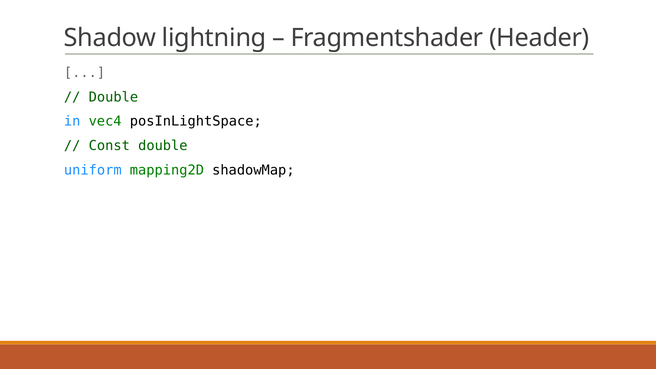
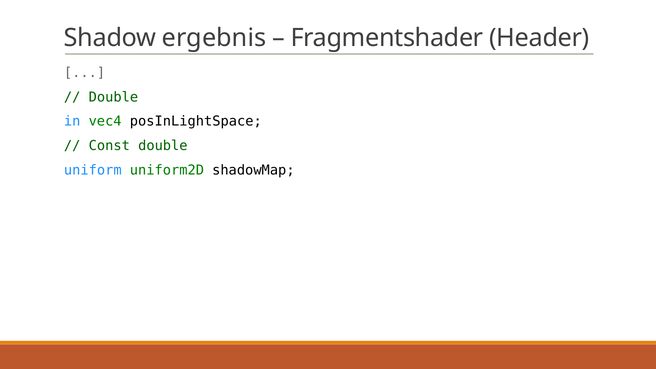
lightning: lightning -> ergebnis
mapping2D: mapping2D -> uniform2D
